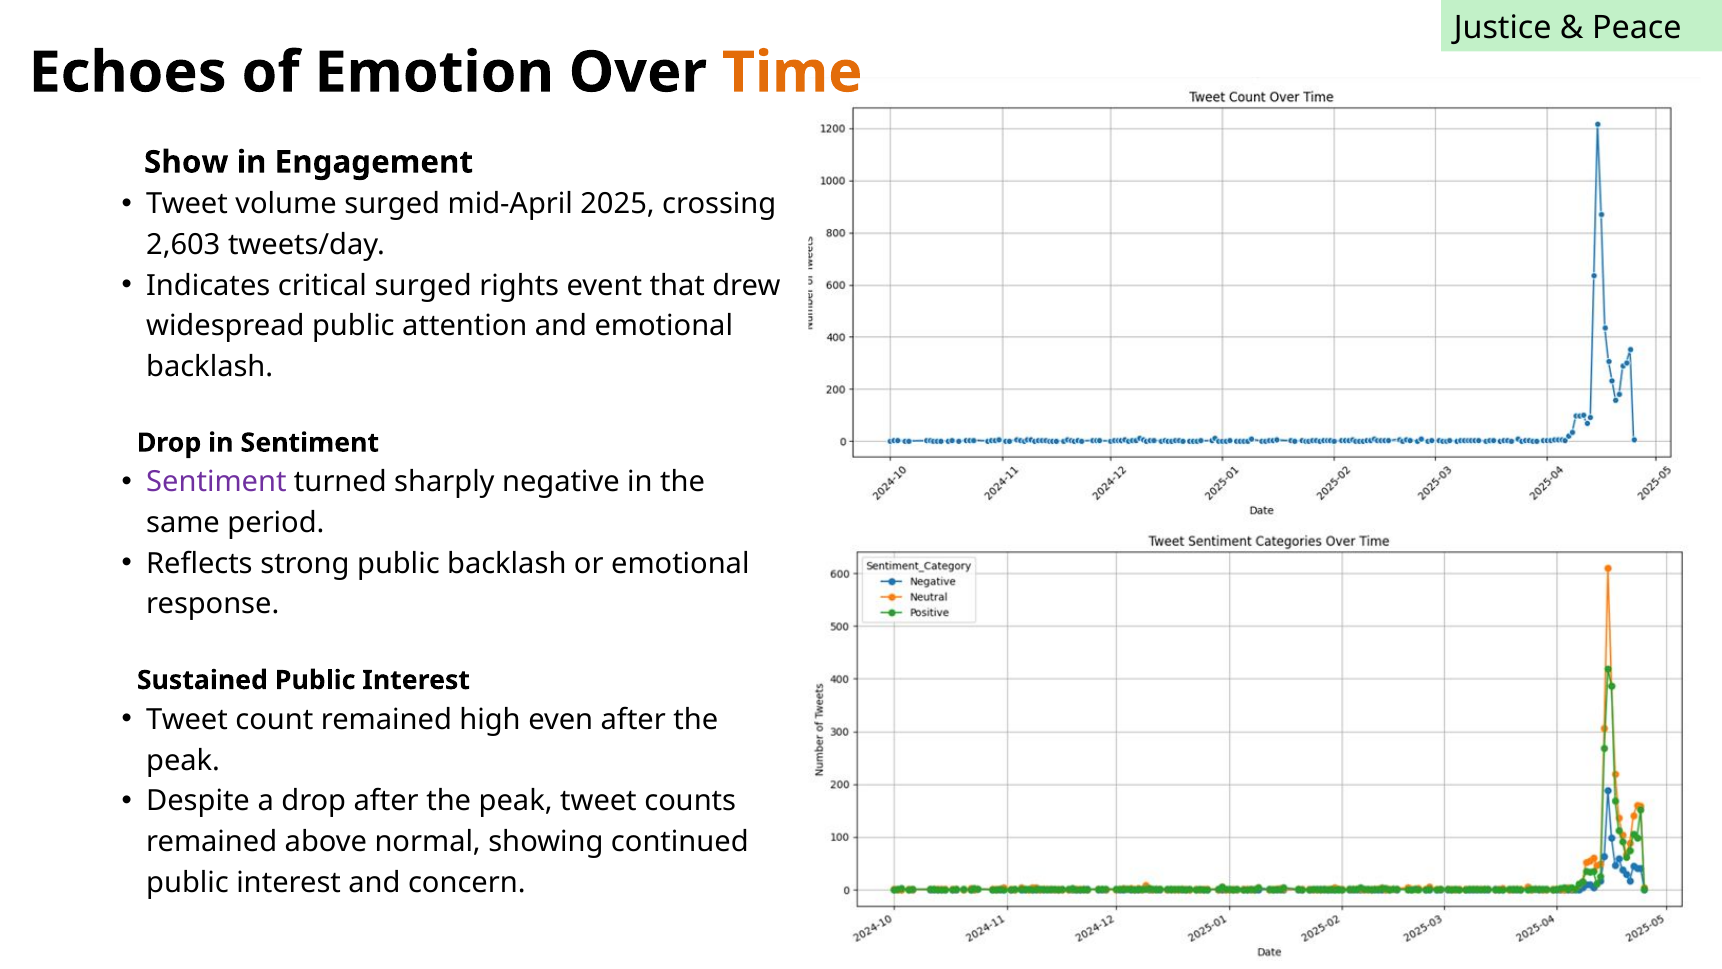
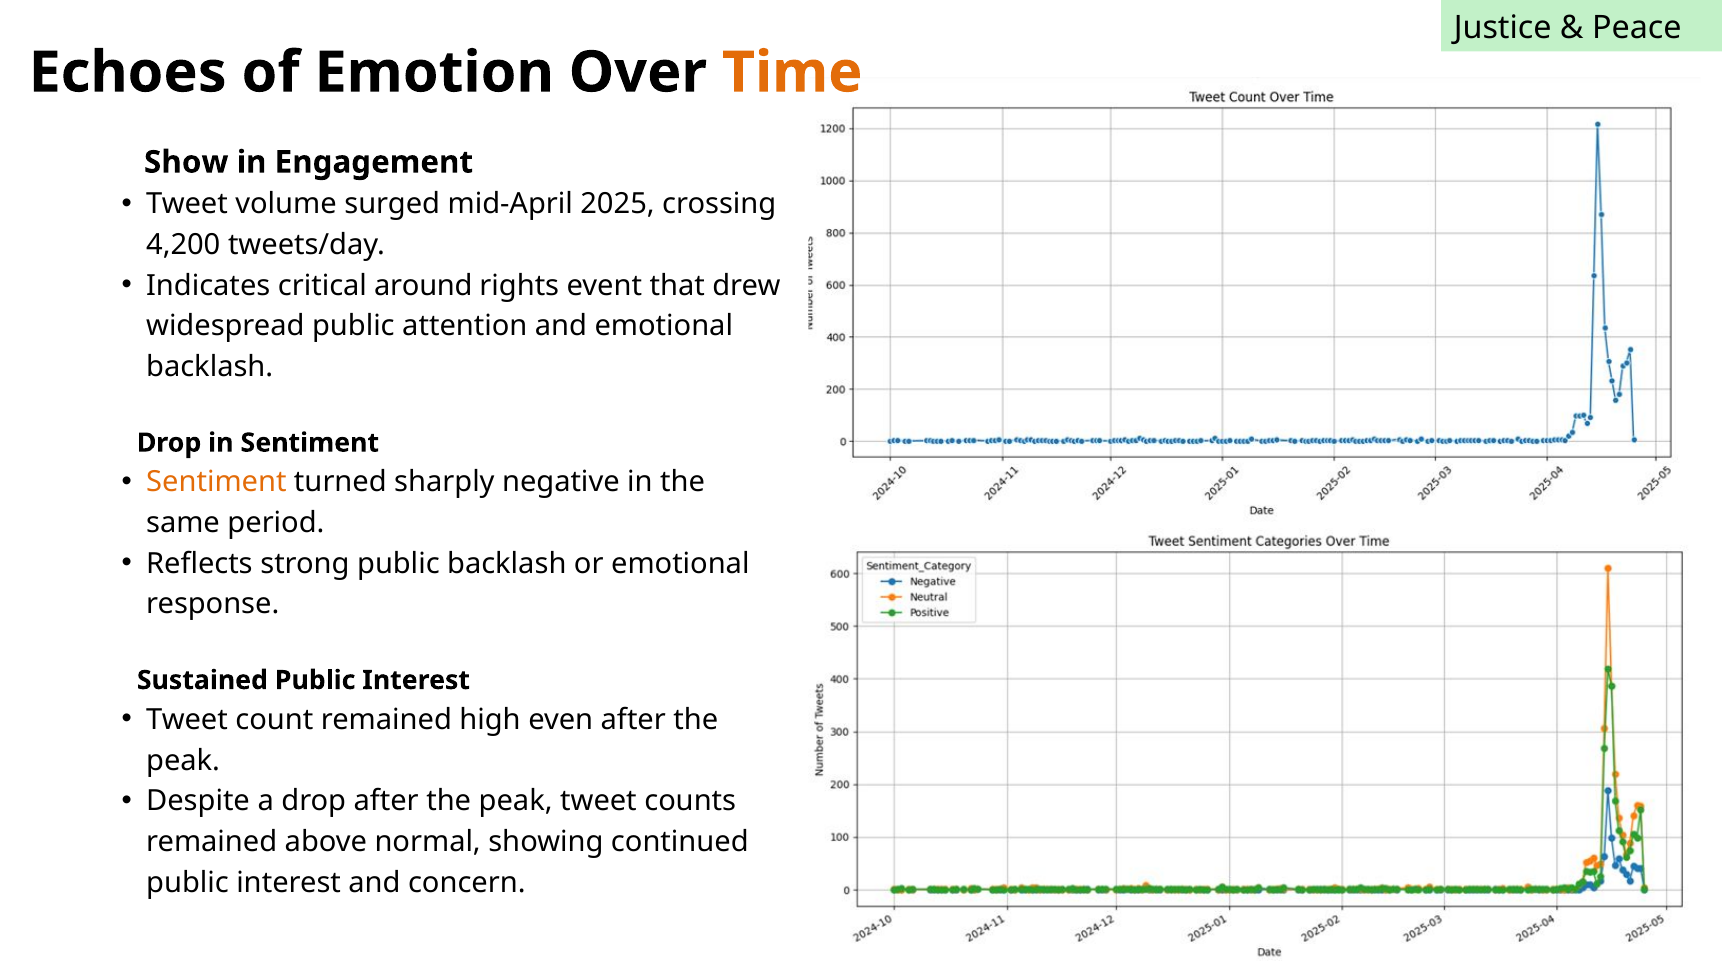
2,603: 2,603 -> 4,200
critical surged: surged -> around
Sentiment at (216, 482) colour: purple -> orange
